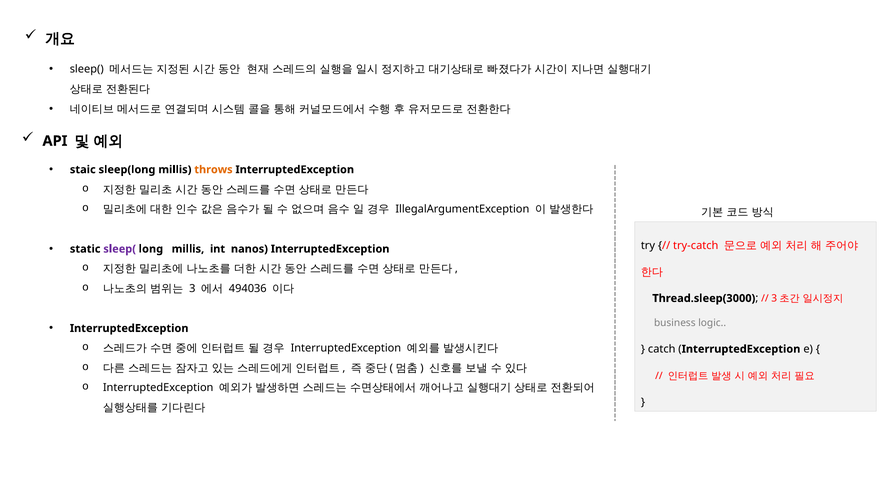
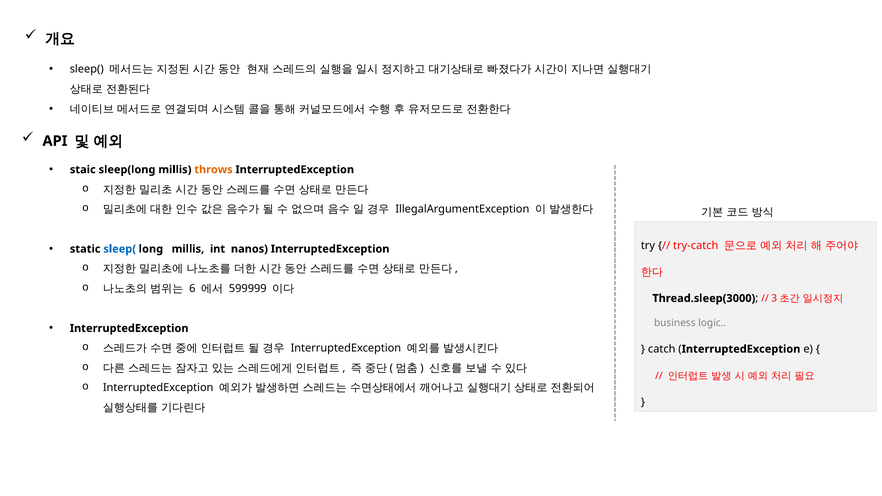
sleep( at (120, 249) colour: purple -> blue
3: 3 -> 6
494036: 494036 -> 599999
